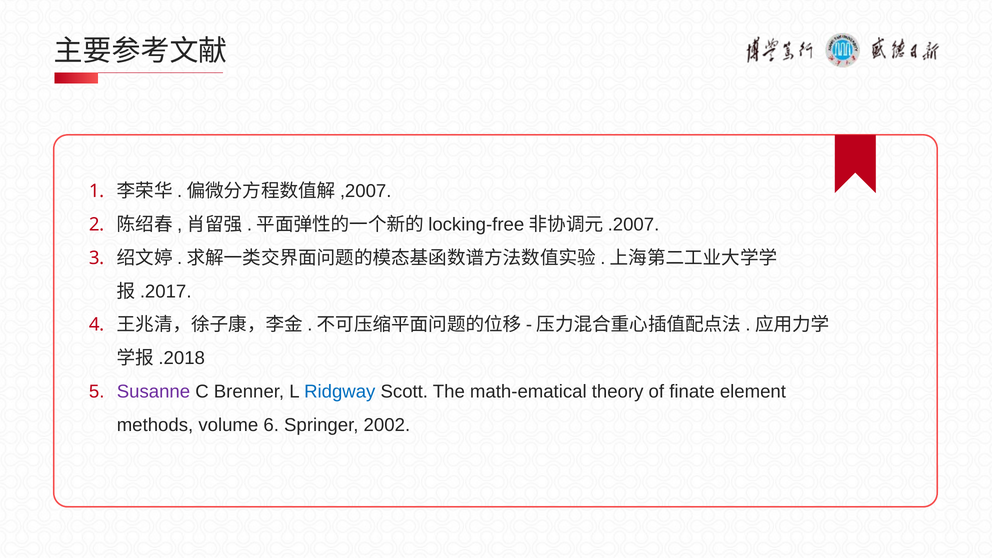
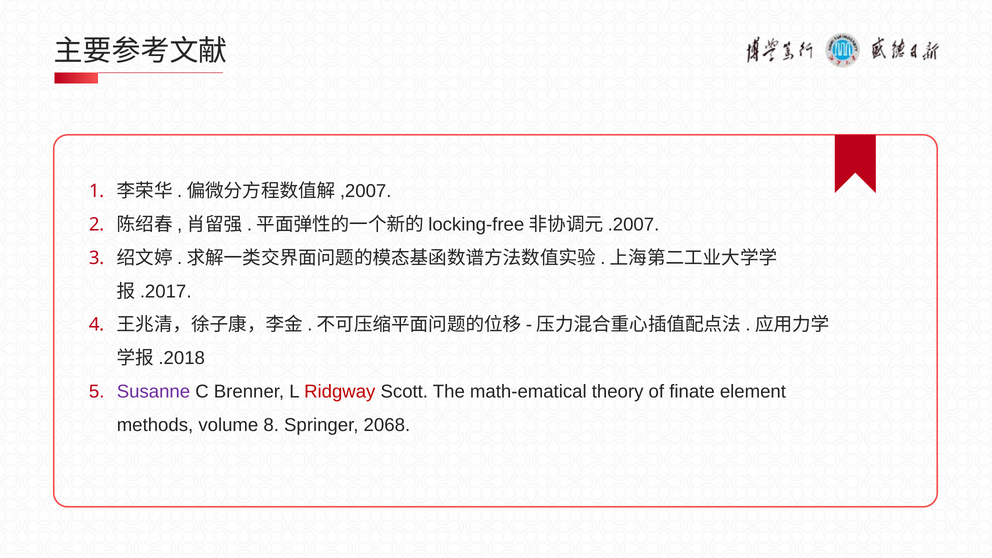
Ridgway colour: blue -> red
6: 6 -> 8
2002: 2002 -> 2068
